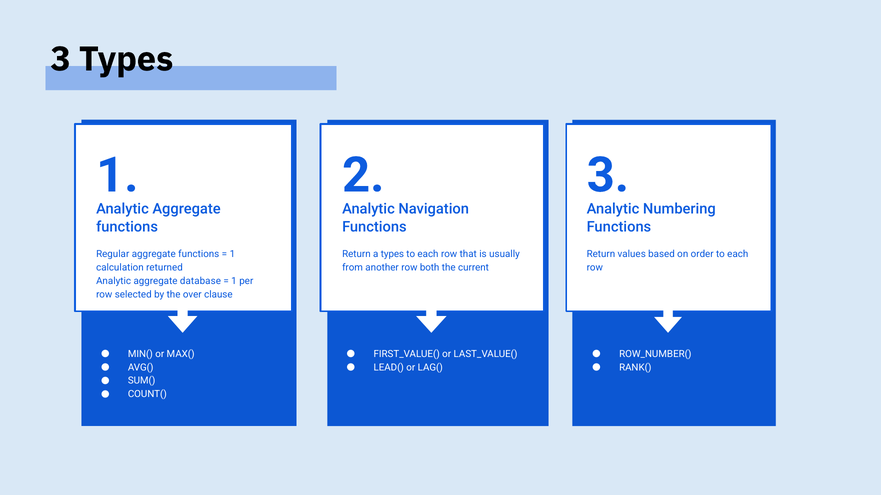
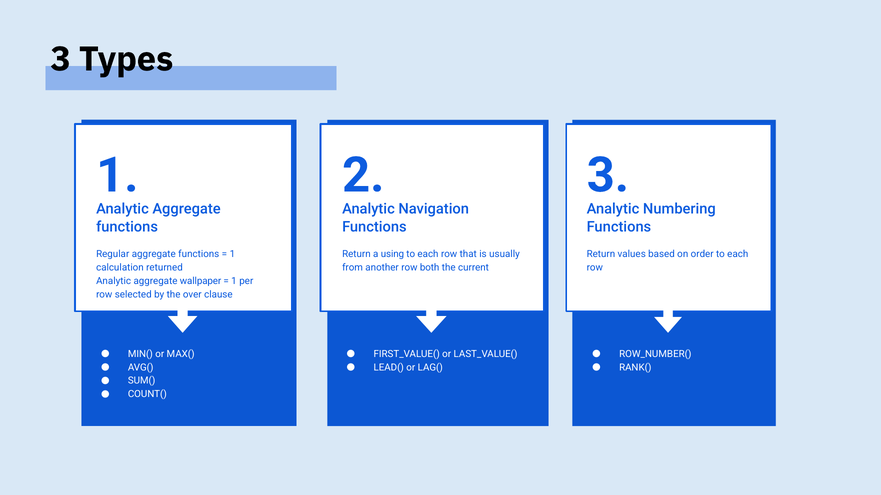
a types: types -> using
database: database -> wallpaper
